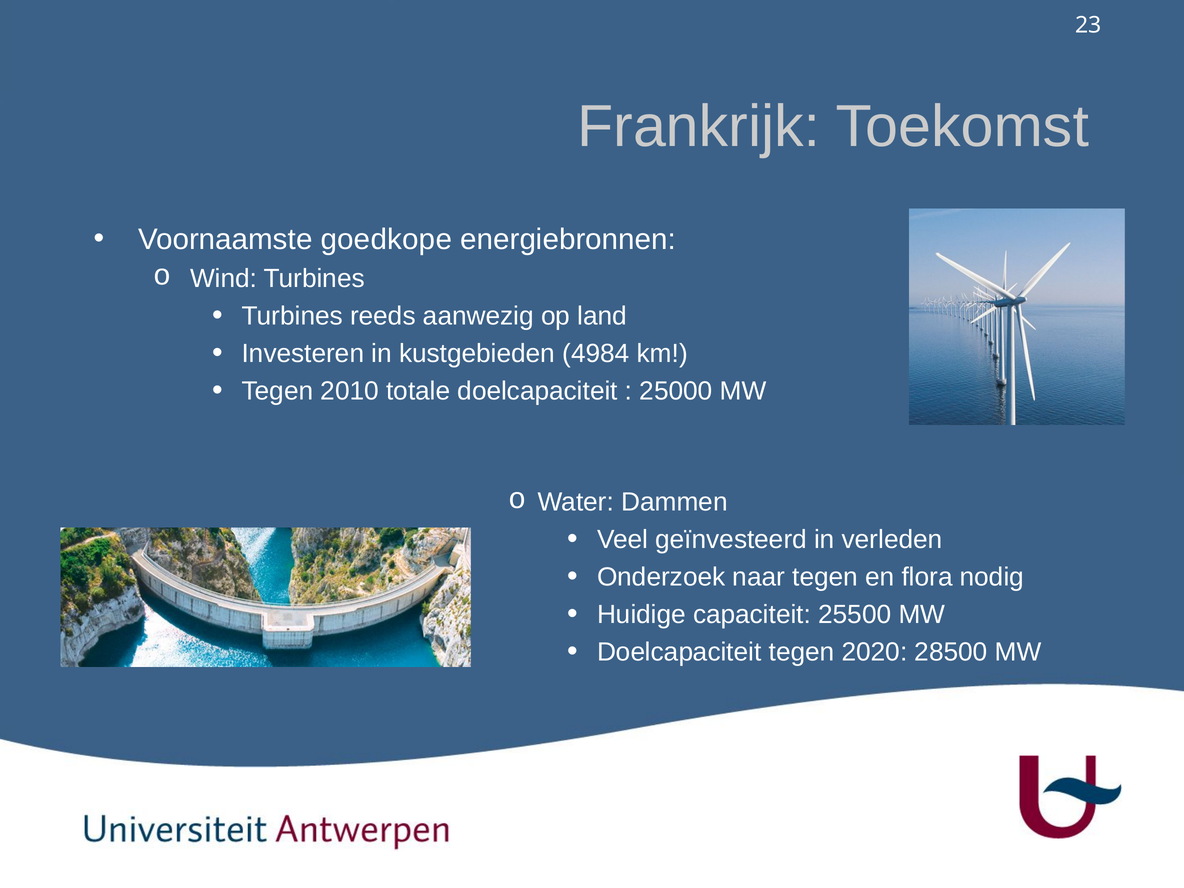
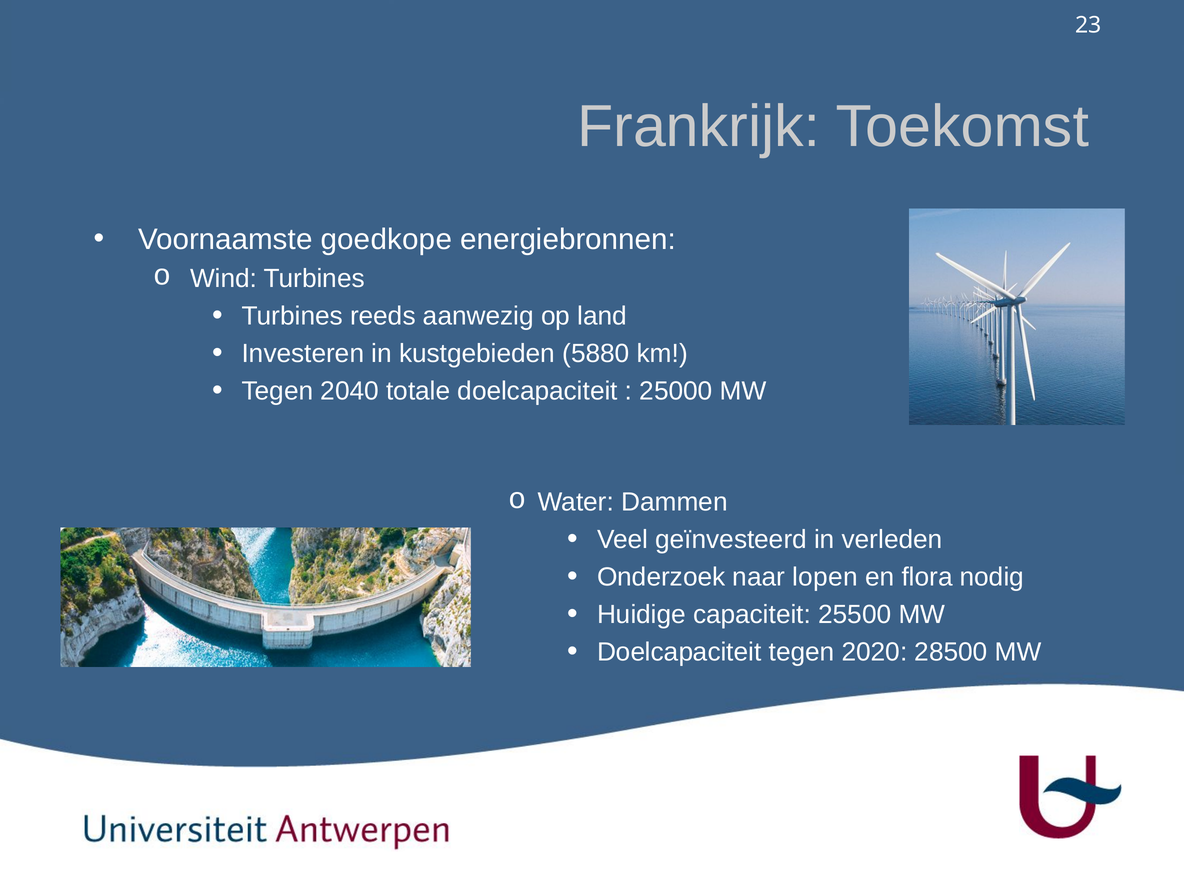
4984: 4984 -> 5880
2010: 2010 -> 2040
naar tegen: tegen -> lopen
